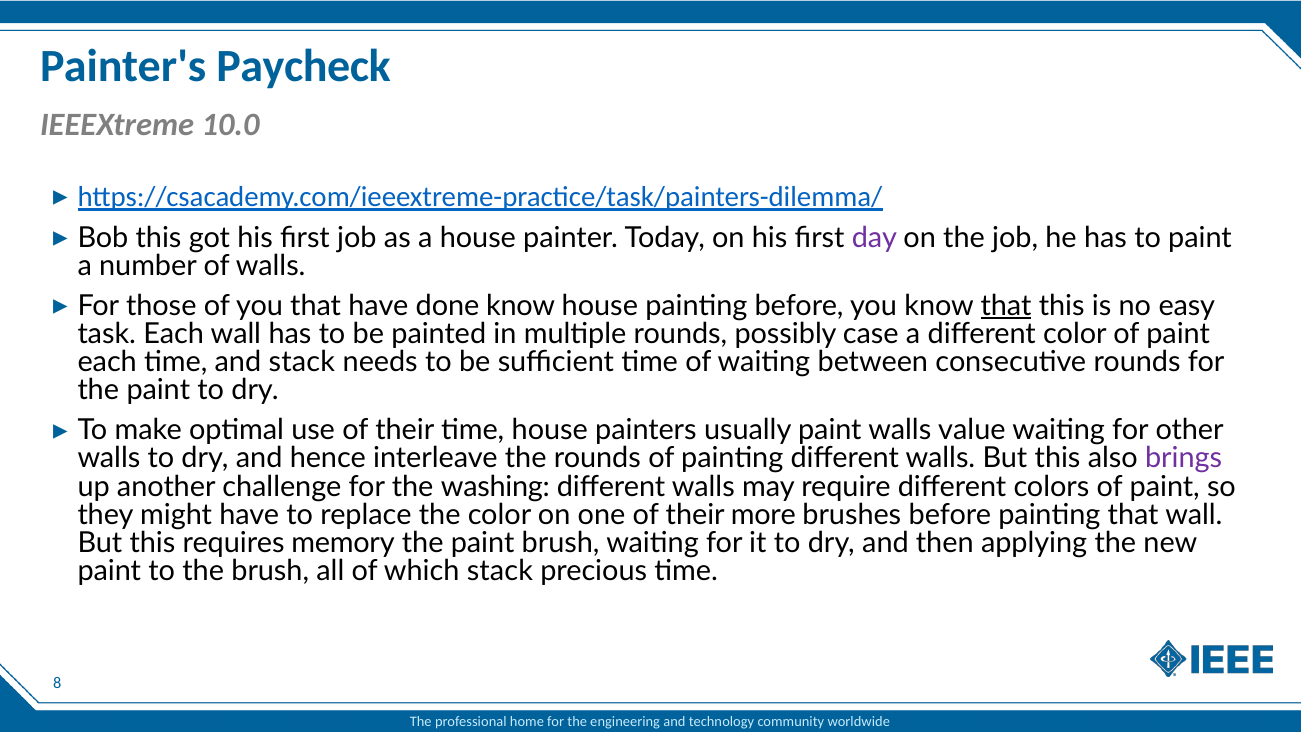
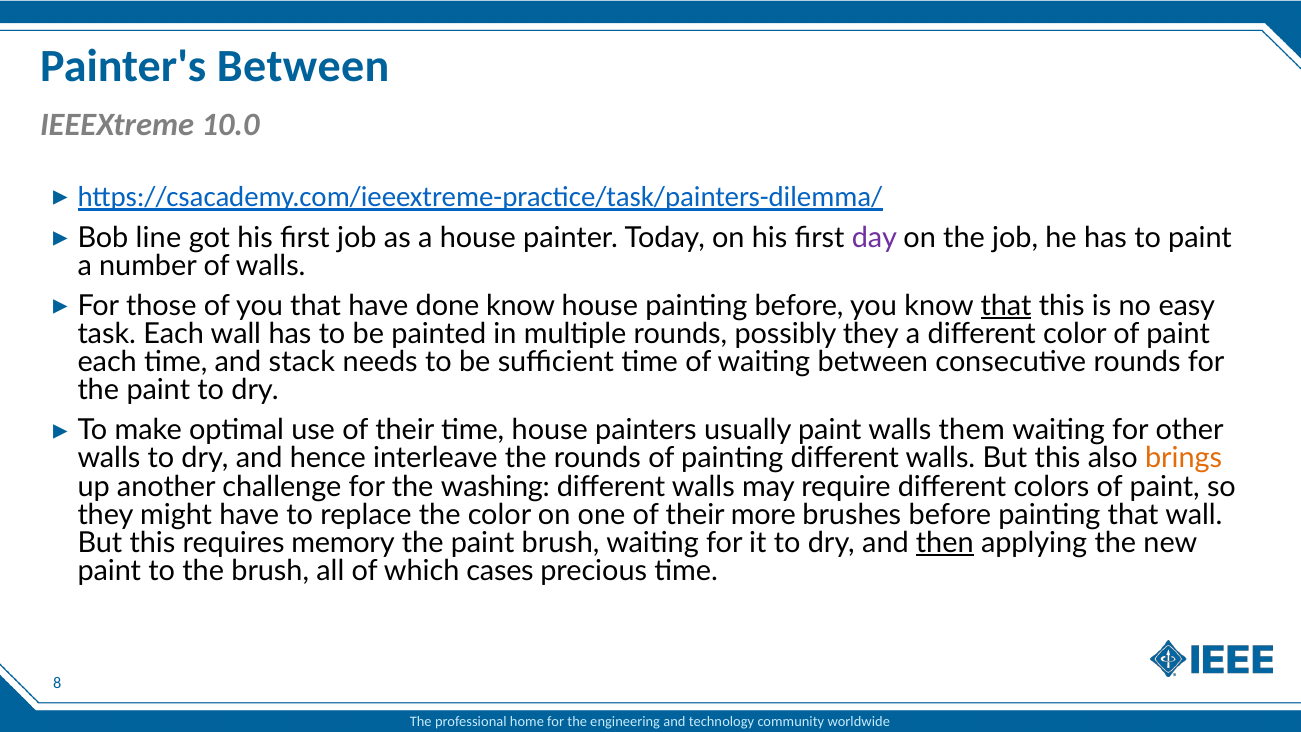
Painter's Paycheck: Paycheck -> Between
Bob this: this -> line
possibly case: case -> they
value: value -> them
brings colour: purple -> orange
then underline: none -> present
which stack: stack -> cases
